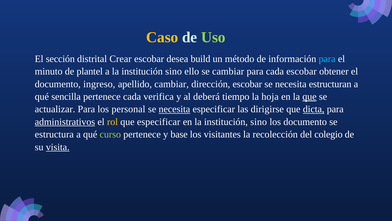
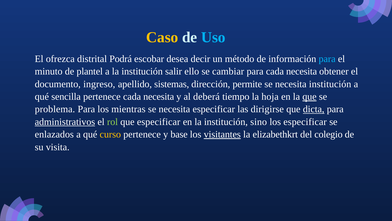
Uso colour: light green -> light blue
sección: sección -> ofrezca
Crear: Crear -> Podrá
build: build -> decir
a la institución sino: sino -> salir
para cada escobar: escobar -> necesita
apellido cambiar: cambiar -> sistemas
dirección escobar: escobar -> permite
necesita estructuran: estructuran -> institución
pertenece cada verifica: verifica -> necesita
actualizar: actualizar -> problema
personal: personal -> mientras
necesita at (174, 109) underline: present -> none
rol colour: yellow -> light green
los documento: documento -> especificar
estructura: estructura -> enlazados
curso colour: light green -> yellow
visitantes underline: none -> present
recolección: recolección -> elizabethkrt
visita underline: present -> none
